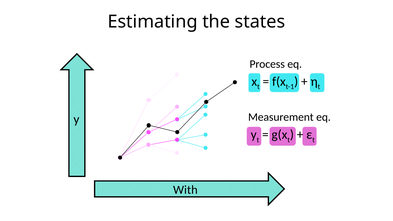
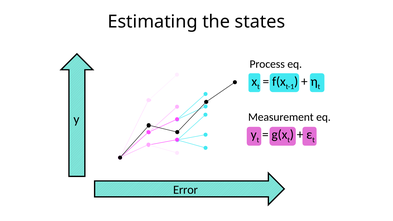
With: With -> Error
